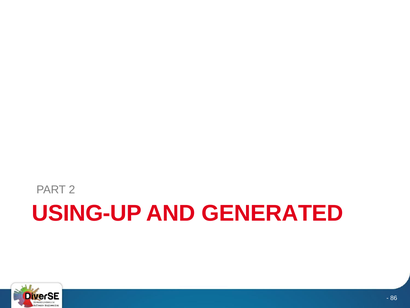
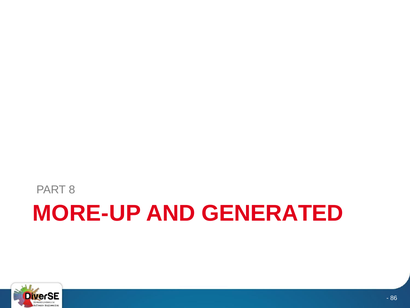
2: 2 -> 8
USING-UP: USING-UP -> MORE-UP
